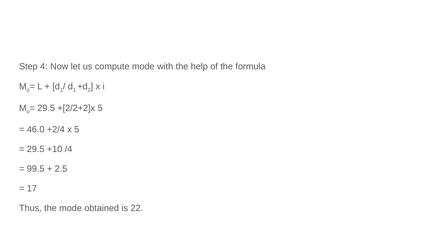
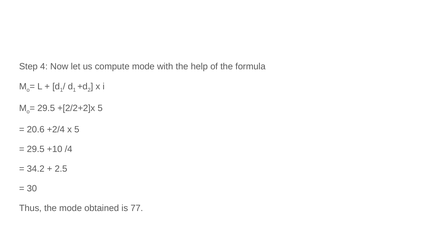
46.0: 46.0 -> 20.6
99.5: 99.5 -> 34.2
17: 17 -> 30
22: 22 -> 77
